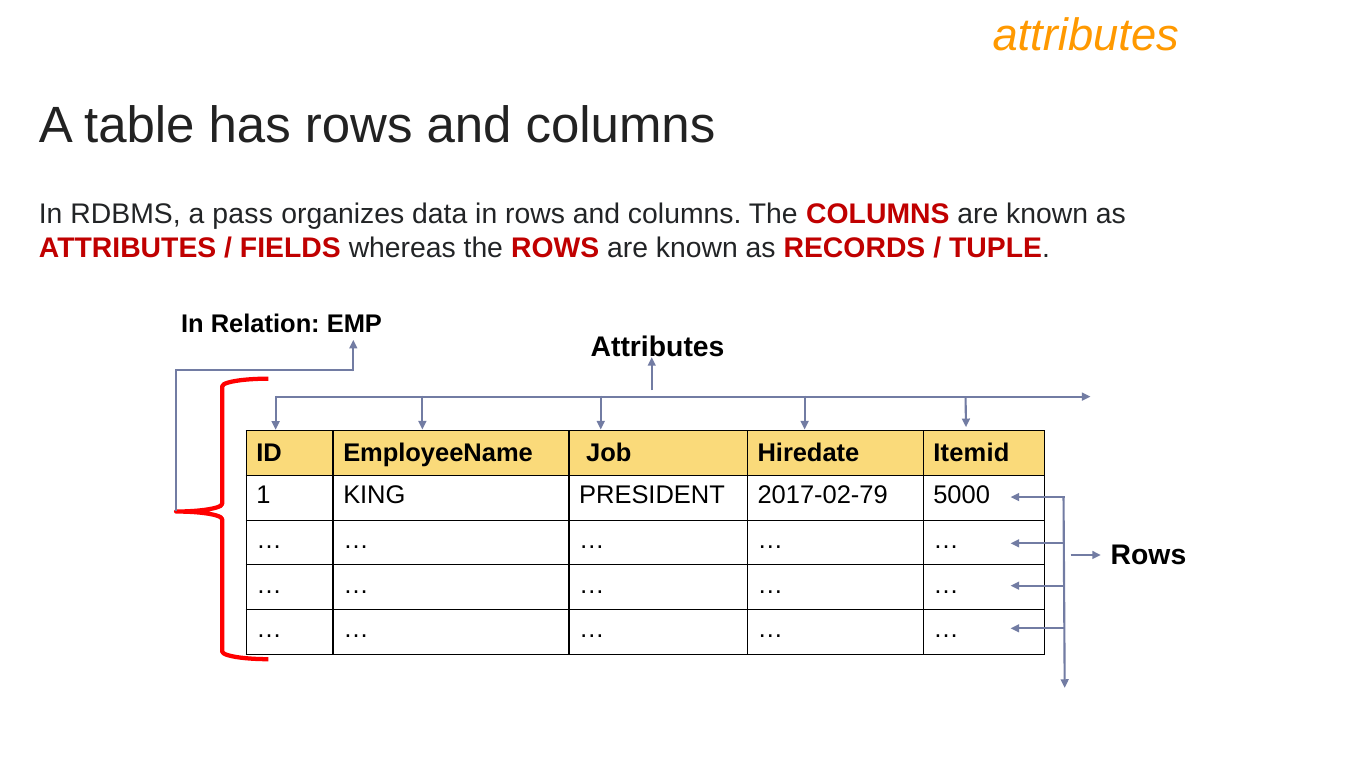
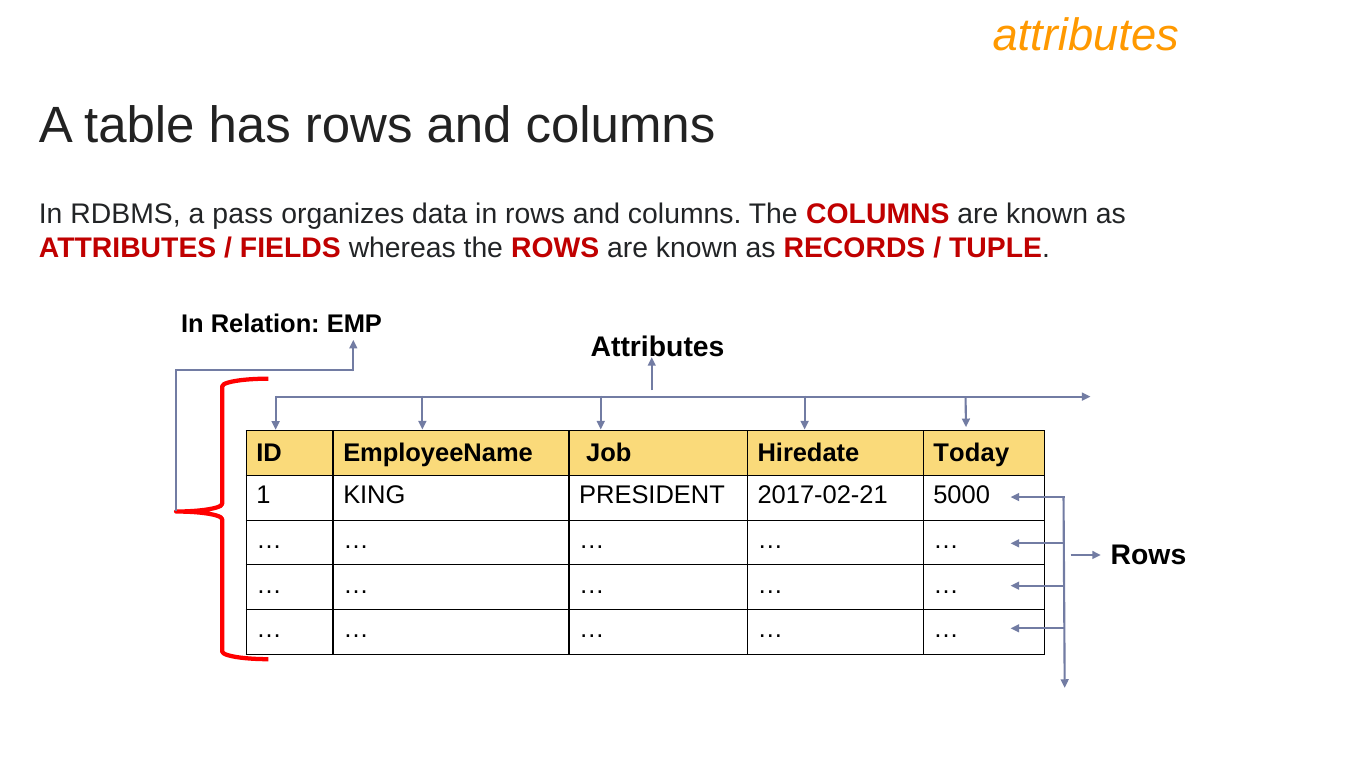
Itemid: Itemid -> Today
2017-02-79: 2017-02-79 -> 2017-02-21
